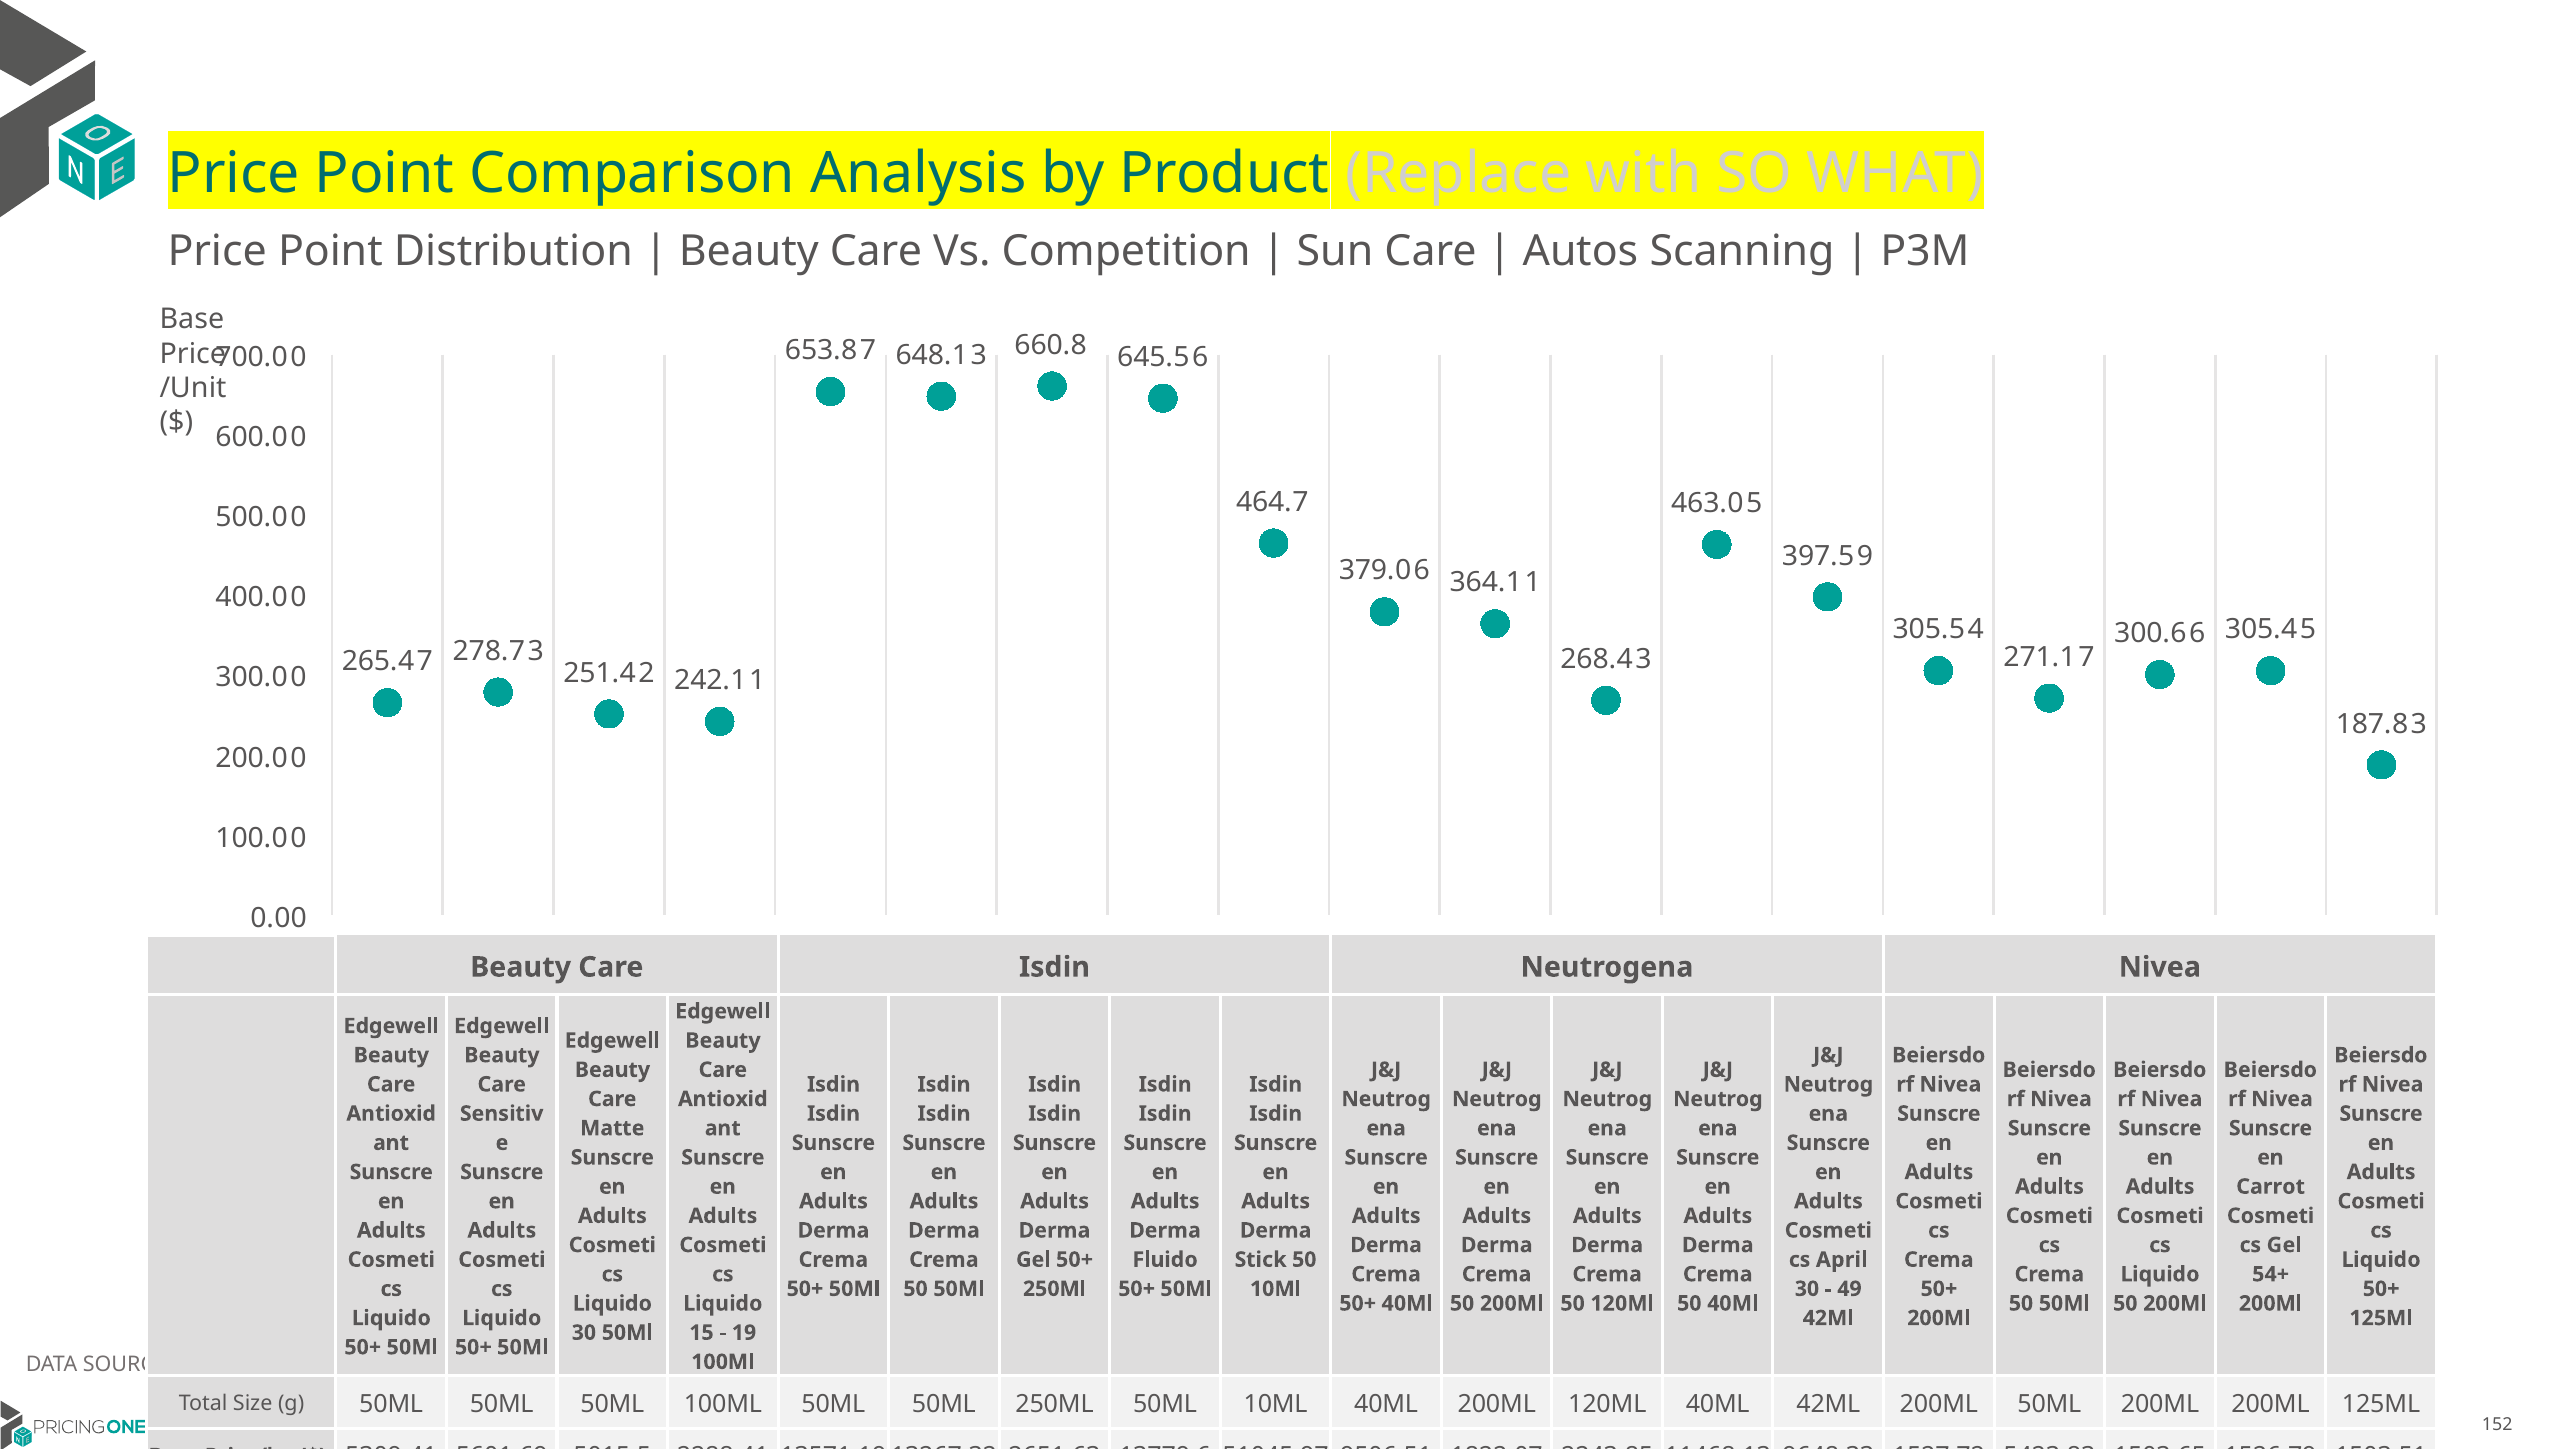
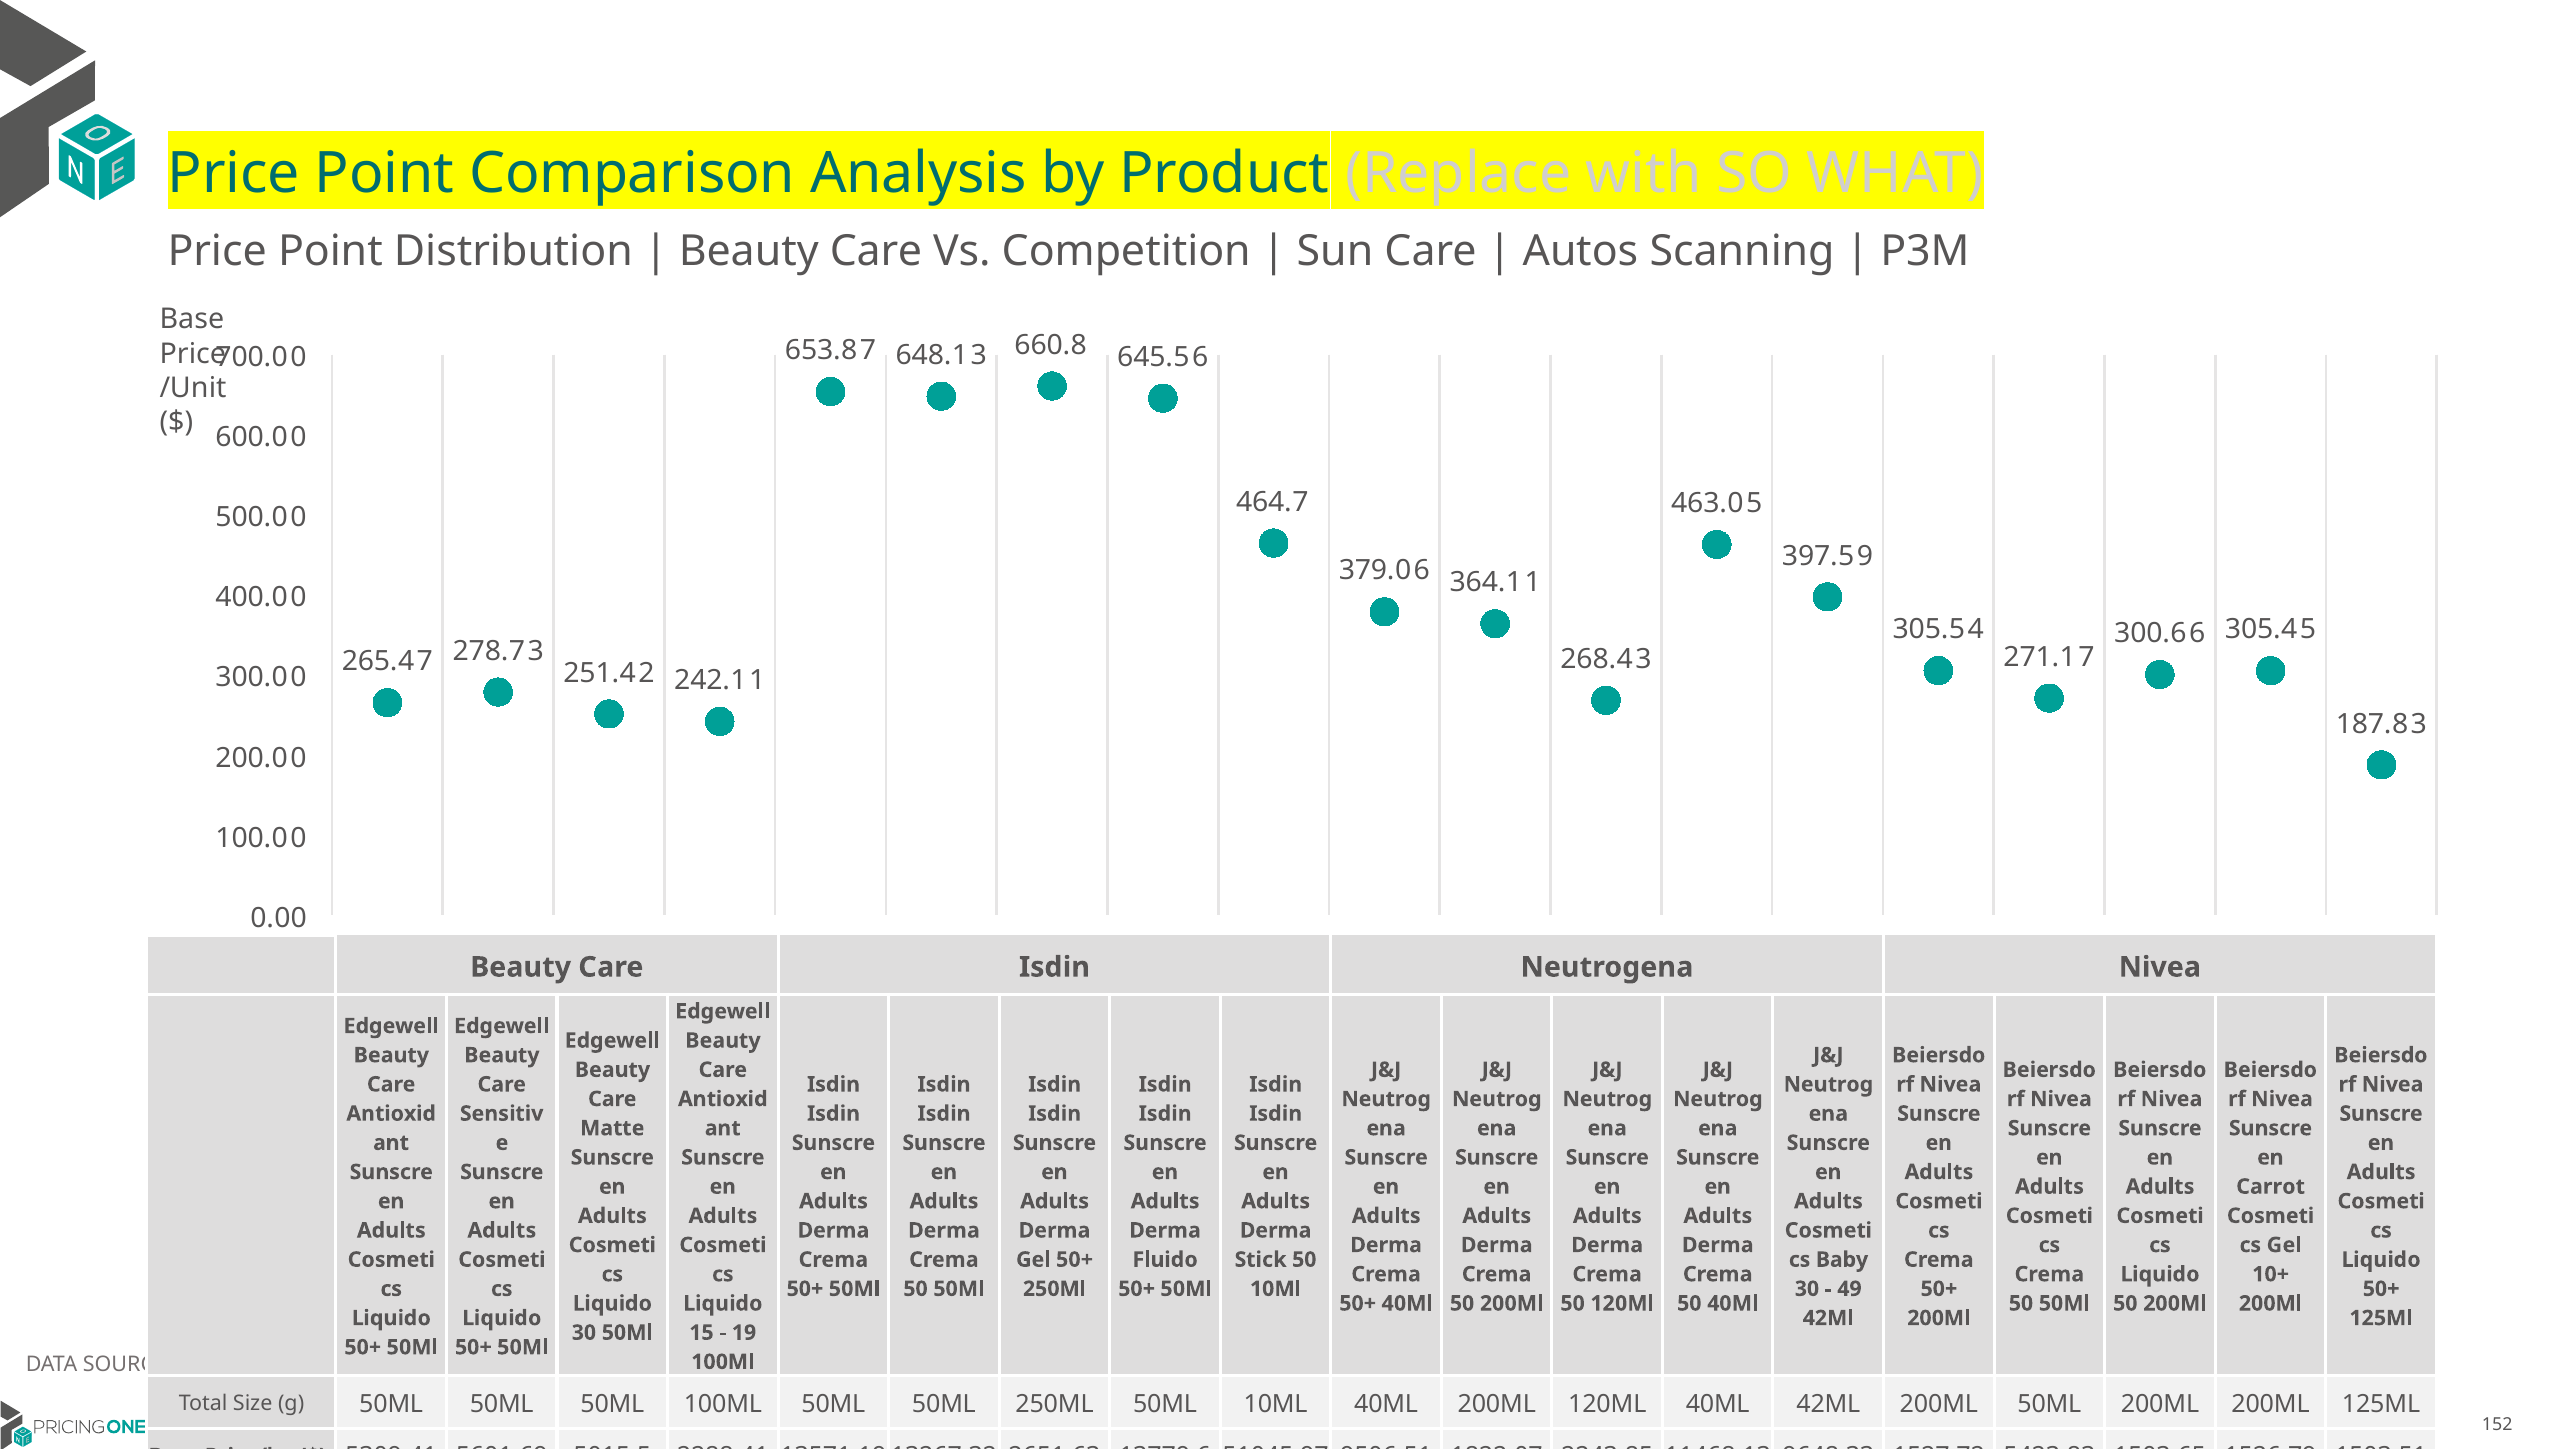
April at (1842, 1260): April -> Baby
54+: 54+ -> 10+
